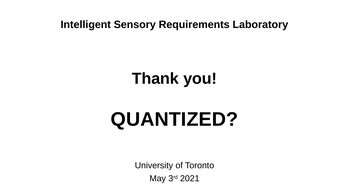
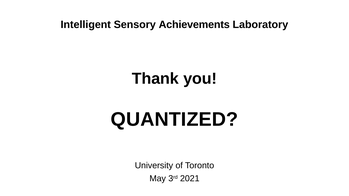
Requirements: Requirements -> Achievements
